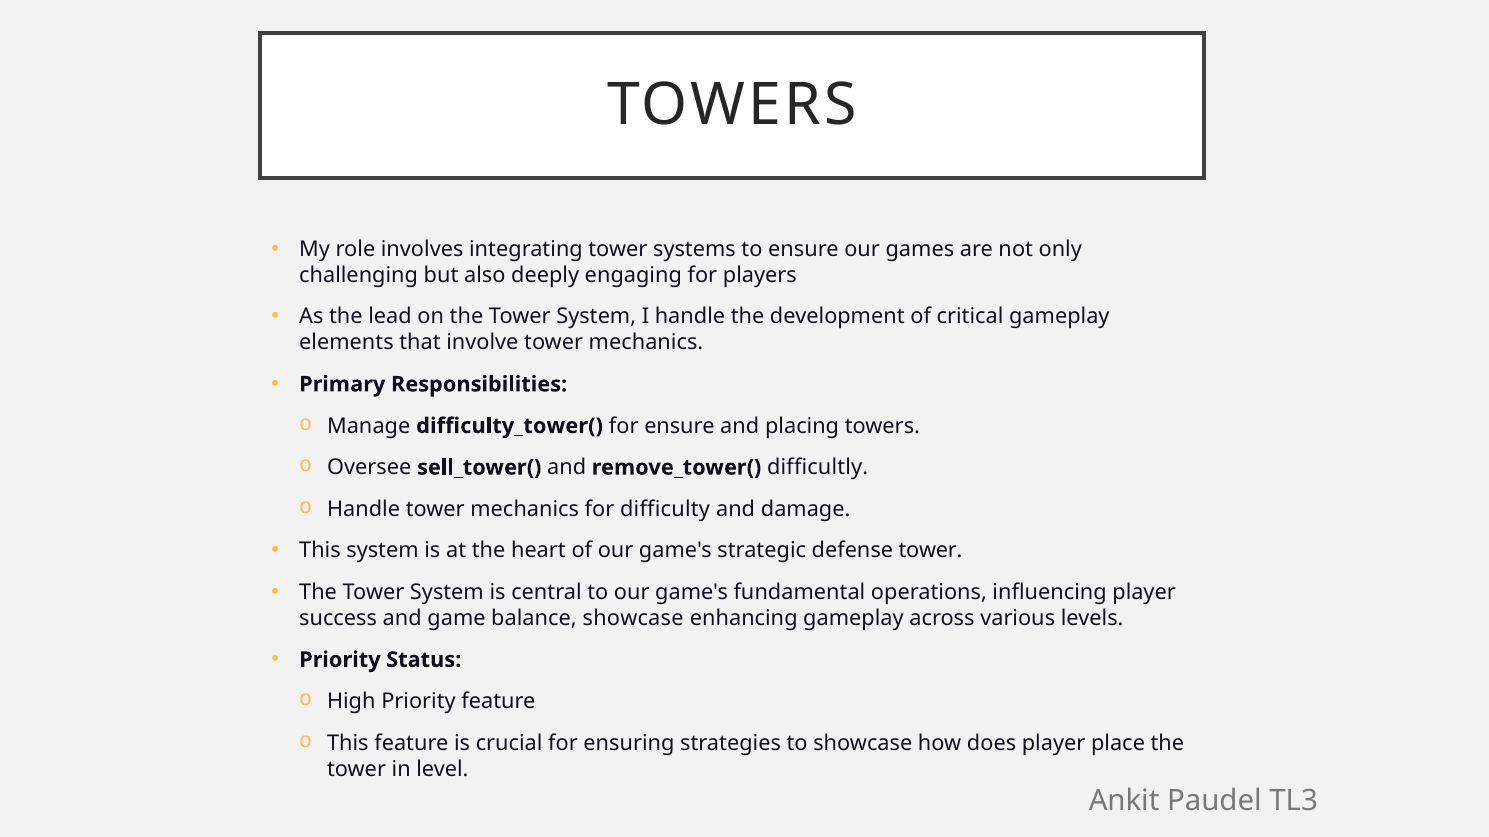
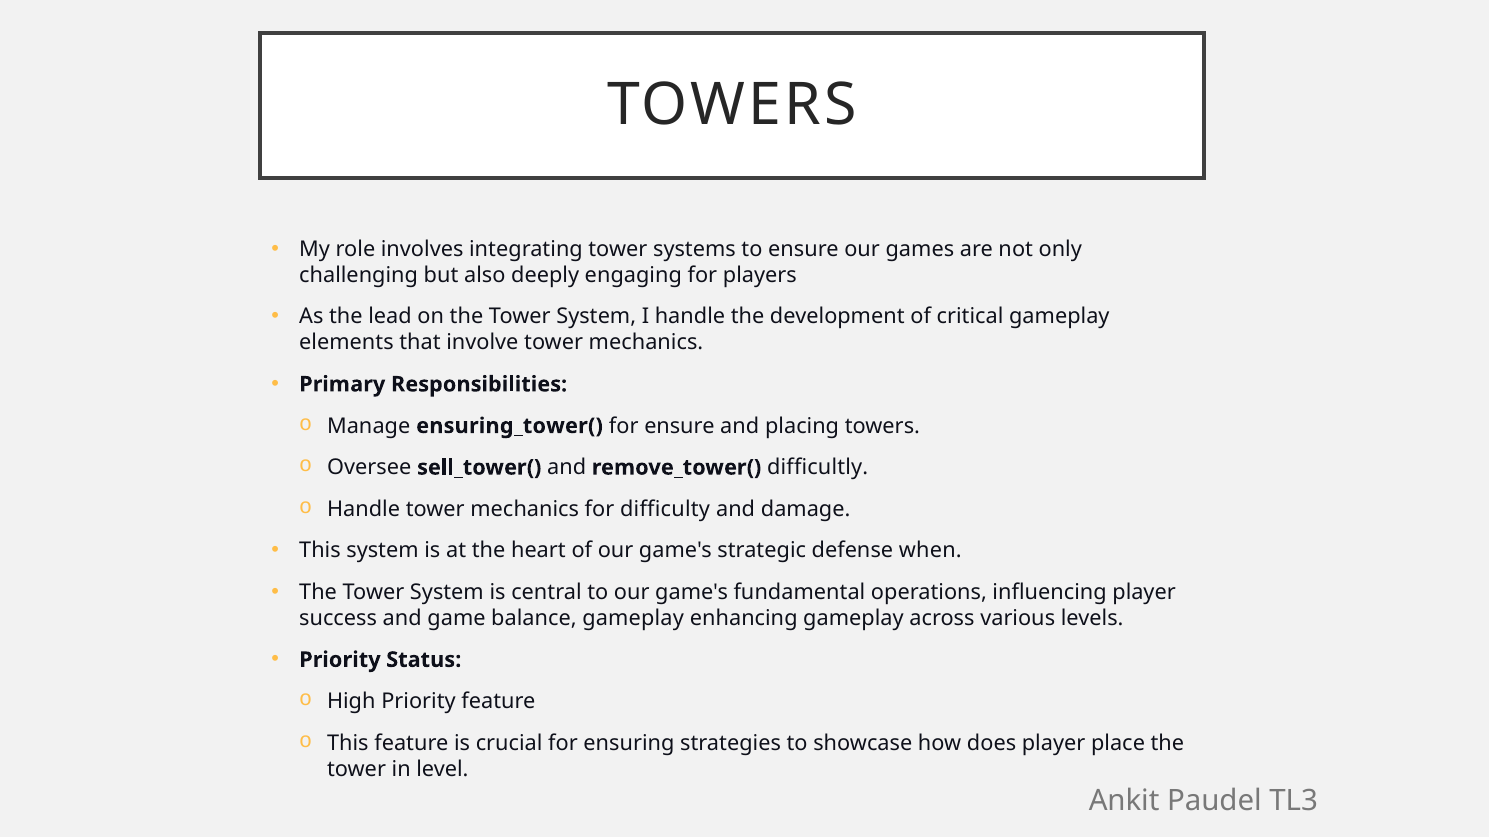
difficulty_tower(: difficulty_tower( -> ensuring_tower(
defense tower: tower -> when
balance showcase: showcase -> gameplay
